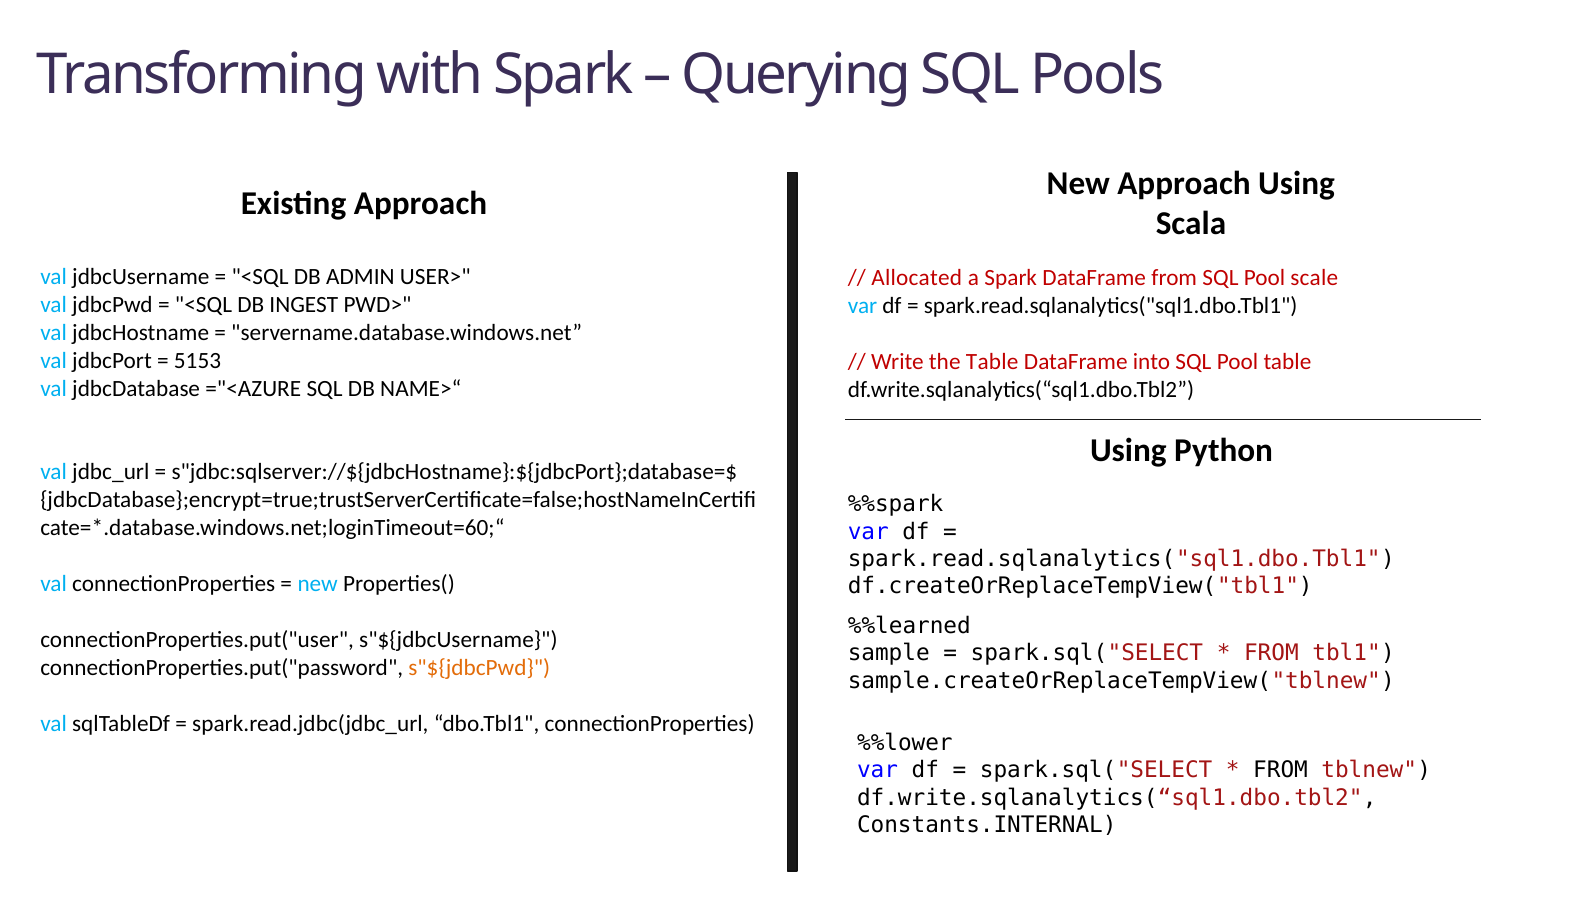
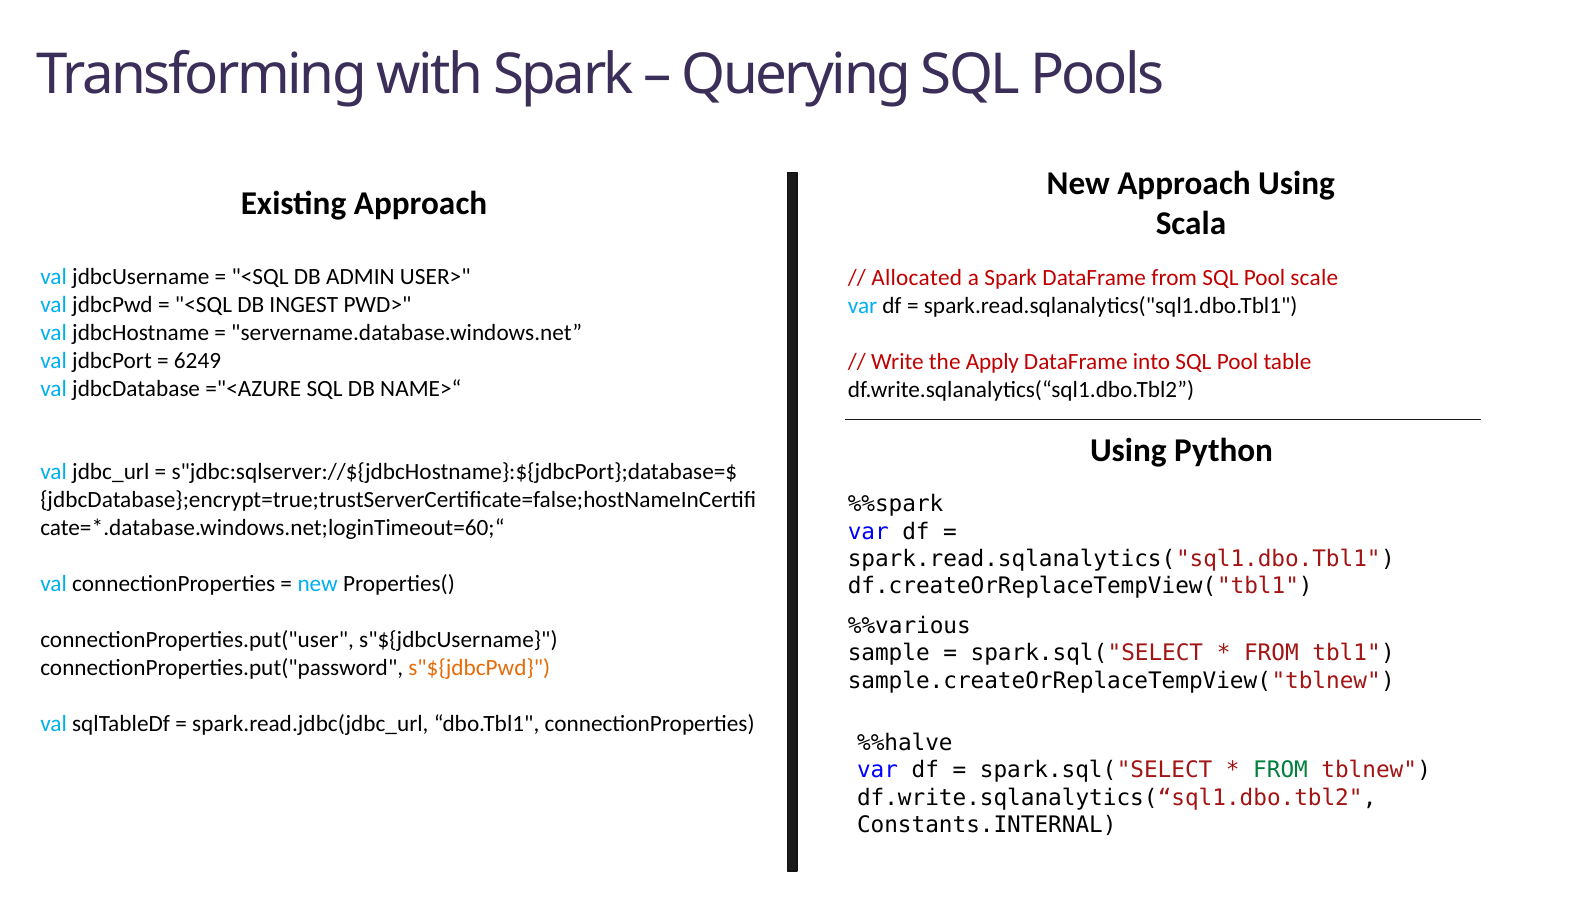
5153: 5153 -> 6249
the Table: Table -> Apply
%%learned: %%learned -> %%various
%%lower: %%lower -> %%halve
FROM at (1281, 770) colour: black -> green
